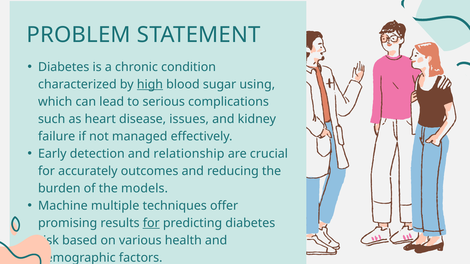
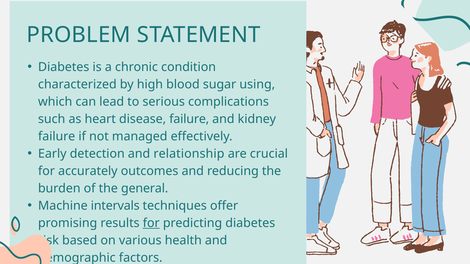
high underline: present -> none
disease issues: issues -> failure
models: models -> general
multiple: multiple -> intervals
